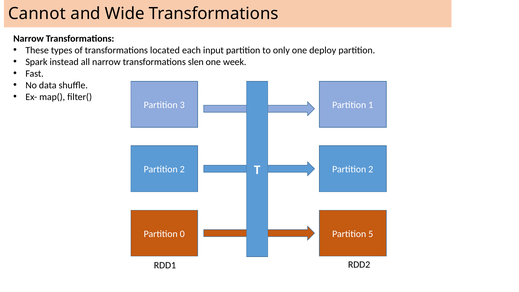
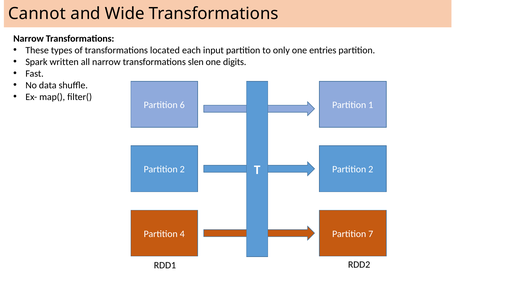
deploy: deploy -> entries
instead: instead -> written
week: week -> digits
3: 3 -> 6
0: 0 -> 4
5: 5 -> 7
